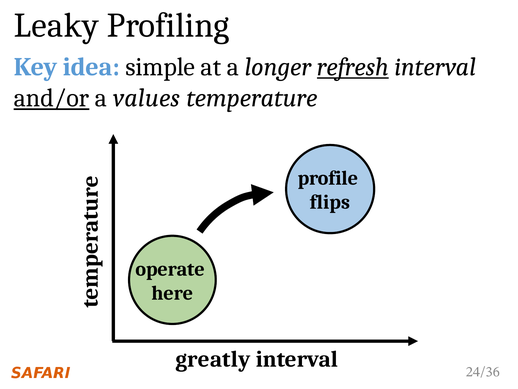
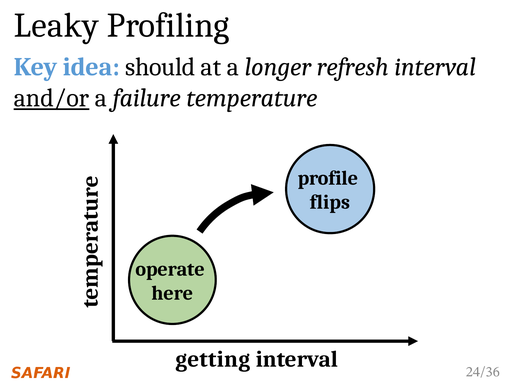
simple: simple -> should
refresh underline: present -> none
values: values -> failure
greatly: greatly -> getting
